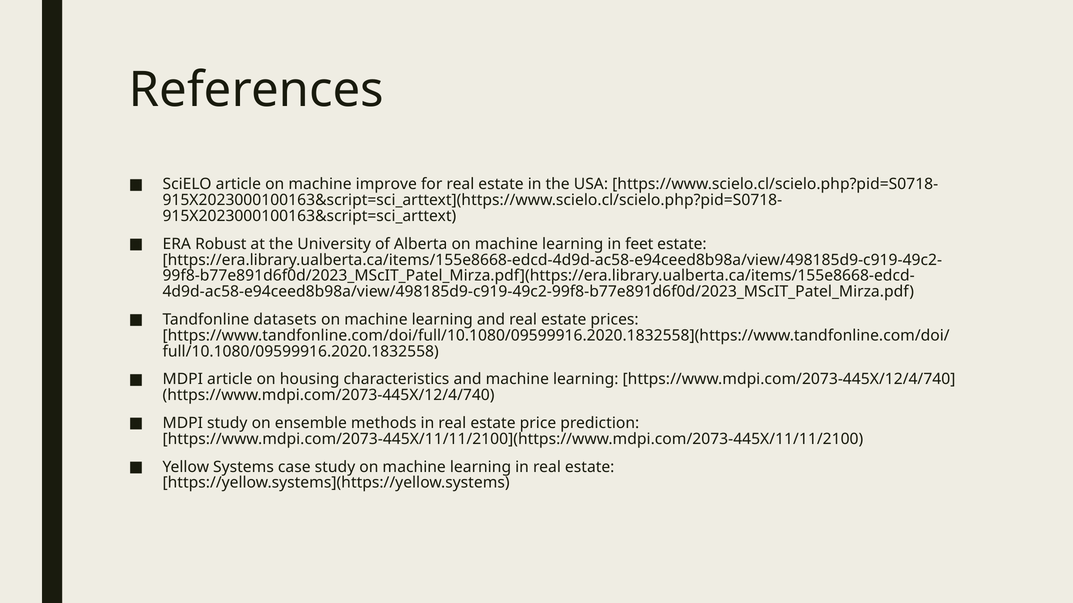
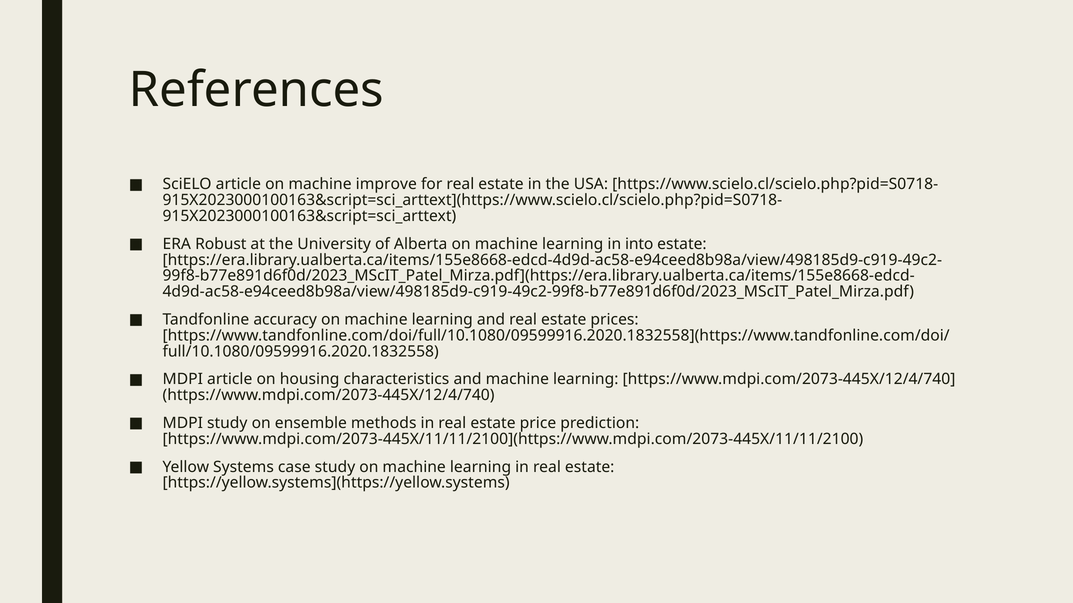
feet: feet -> into
datasets: datasets -> accuracy
